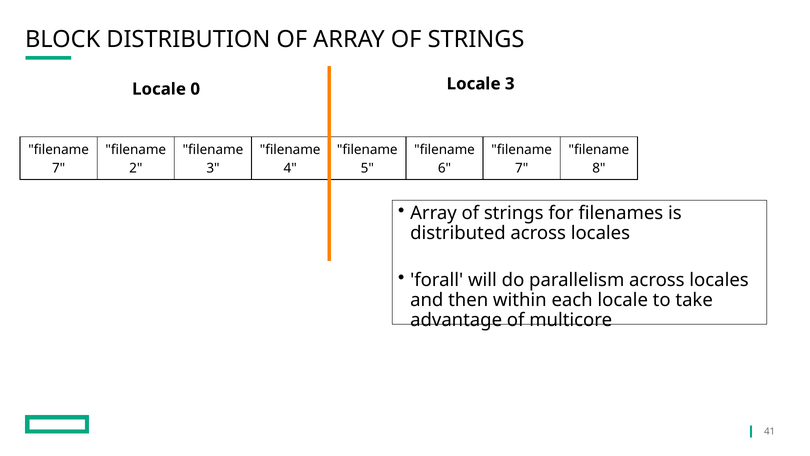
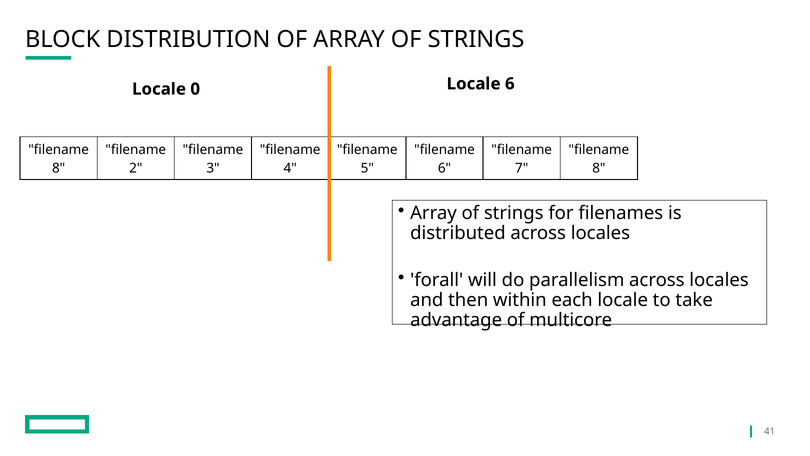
Locale 3: 3 -> 6
7 at (59, 168): 7 -> 8
